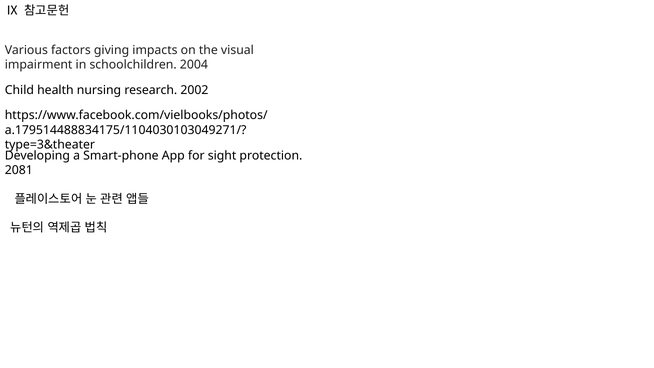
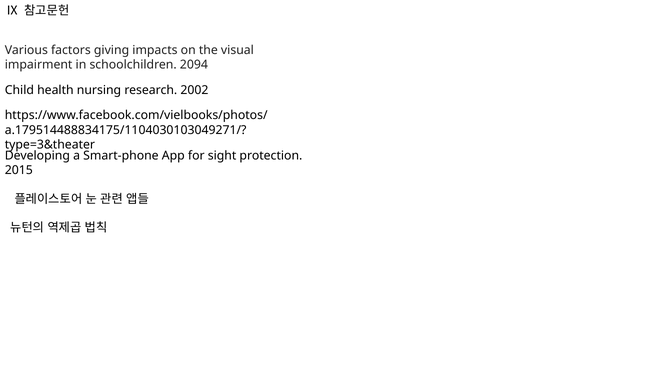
2004: 2004 -> 2094
2081: 2081 -> 2015
